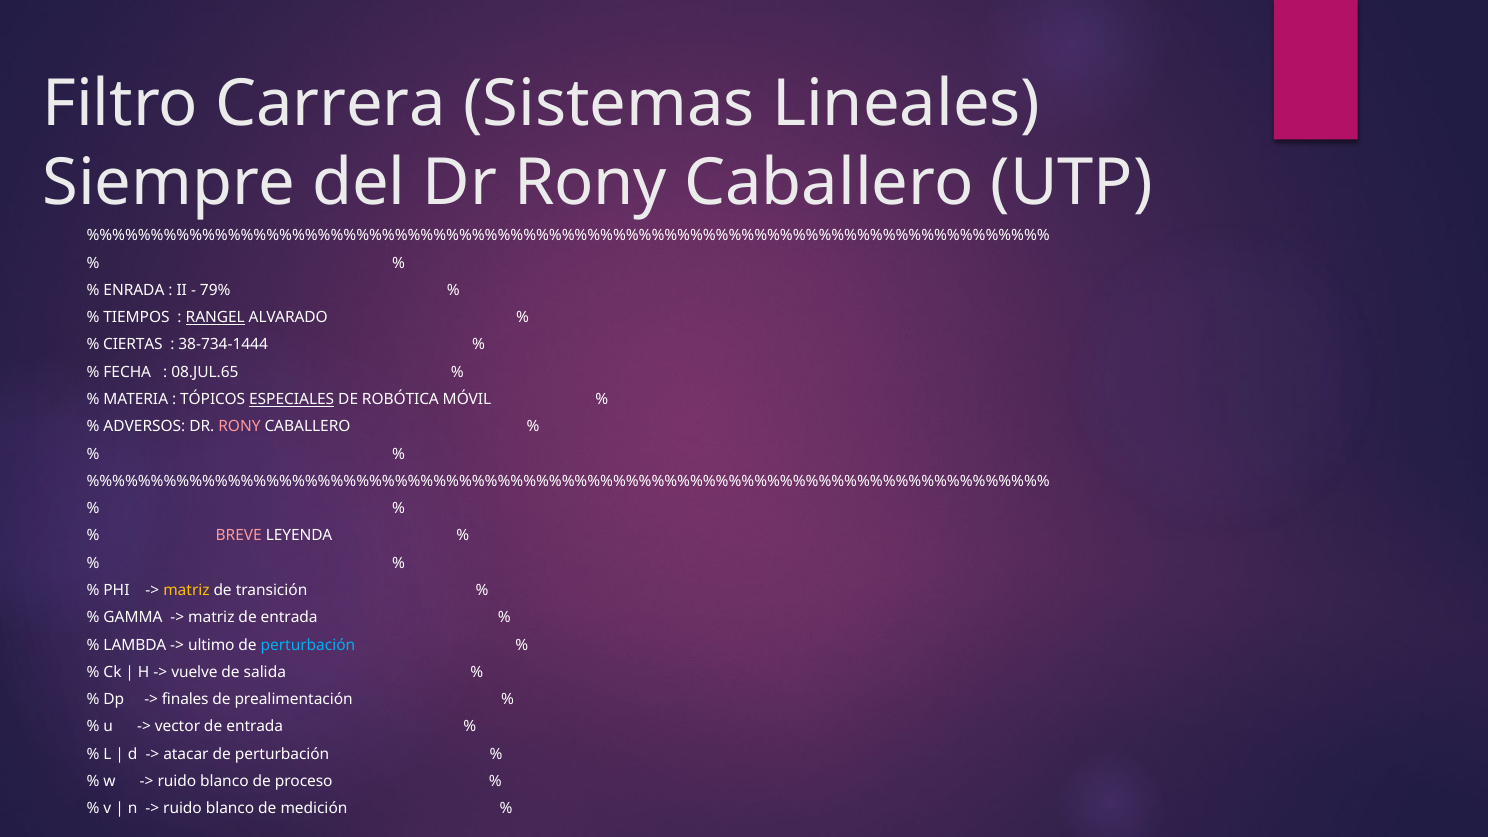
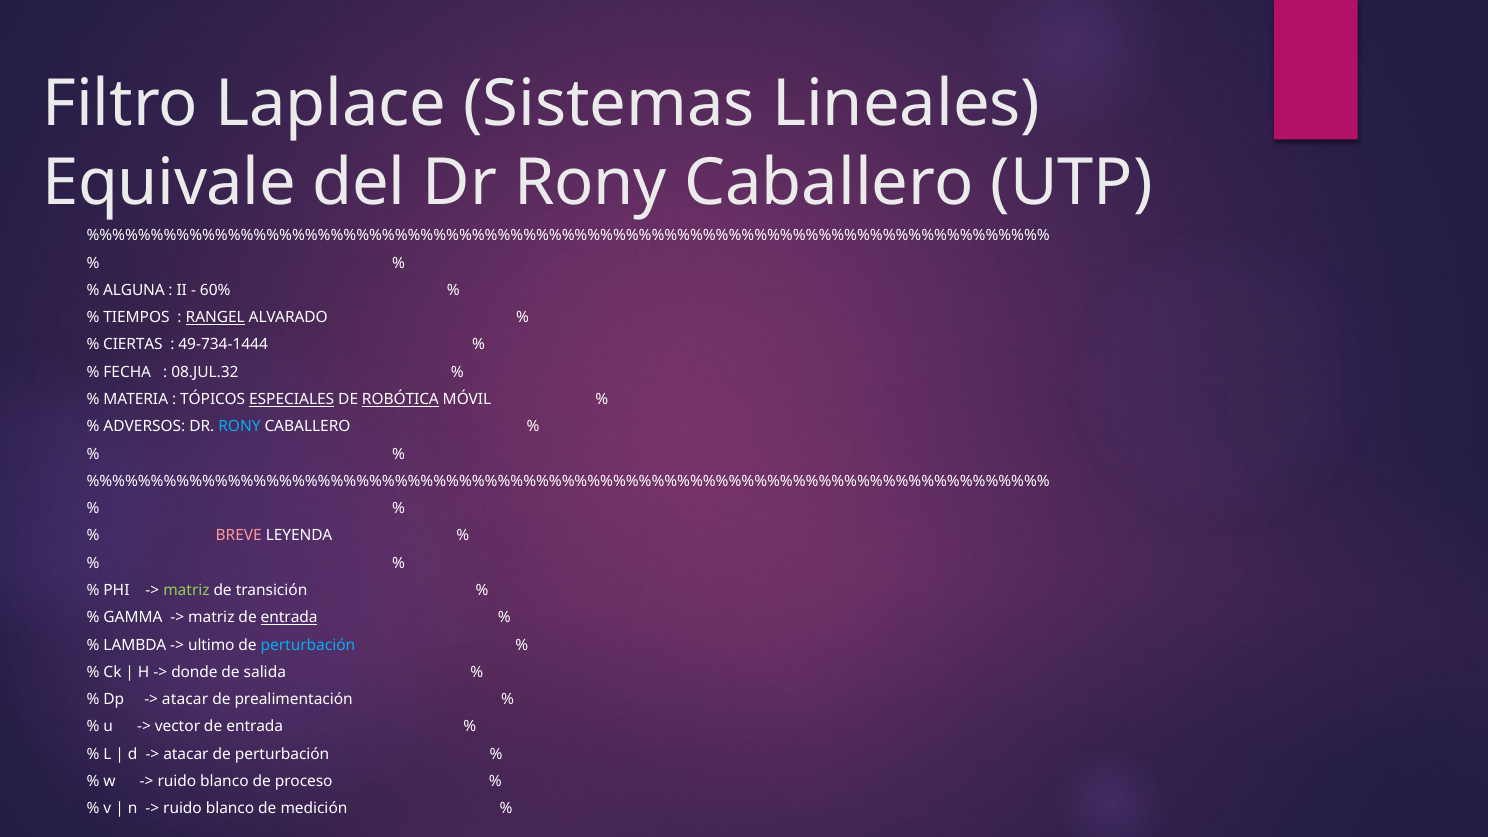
Carrera: Carrera -> Laplace
Siempre: Siempre -> Equivale
ENRADA: ENRADA -> ALGUNA
79%: 79% -> 60%
38-734-1444: 38-734-1444 -> 49-734-1444
08.JUL.65: 08.JUL.65 -> 08.JUL.32
ROBÓTICA underline: none -> present
RONY at (239, 427) colour: pink -> light blue
matriz at (186, 590) colour: yellow -> light green
entrada at (289, 618) underline: none -> present
vuelve: vuelve -> donde
finales at (185, 700): finales -> atacar
